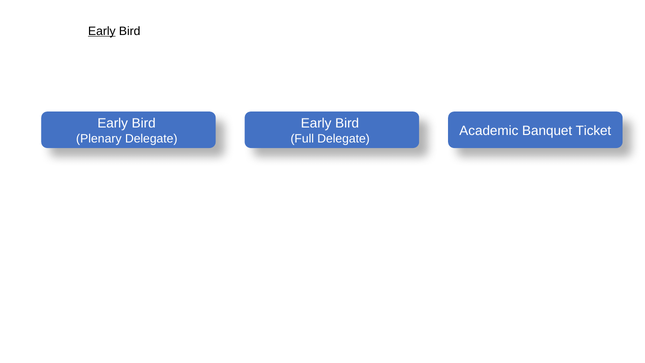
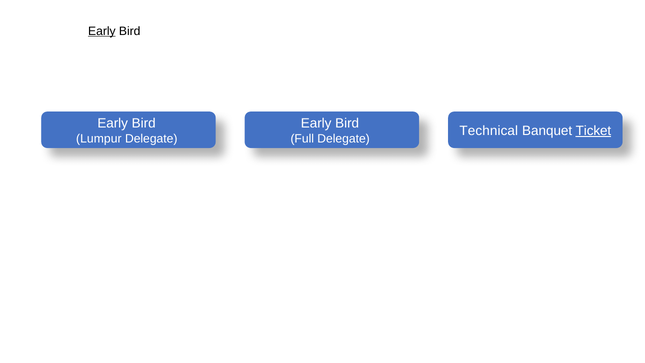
Academic: Academic -> Technical
Ticket underline: none -> present
Plenary: Plenary -> Lumpur
